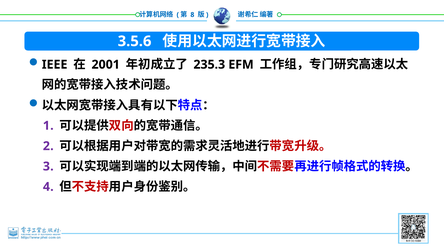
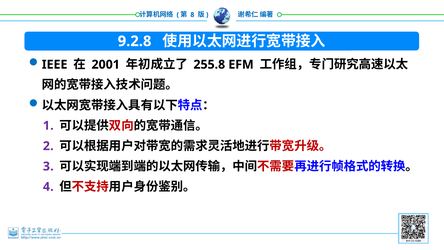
3.5.6: 3.5.6 -> 9.2.8
235.3: 235.3 -> 255.8
